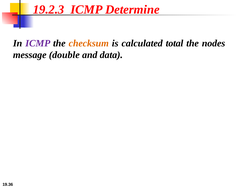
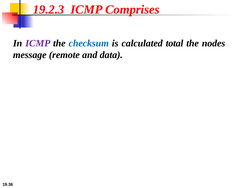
Determine: Determine -> Comprises
checksum colour: orange -> blue
double: double -> remote
